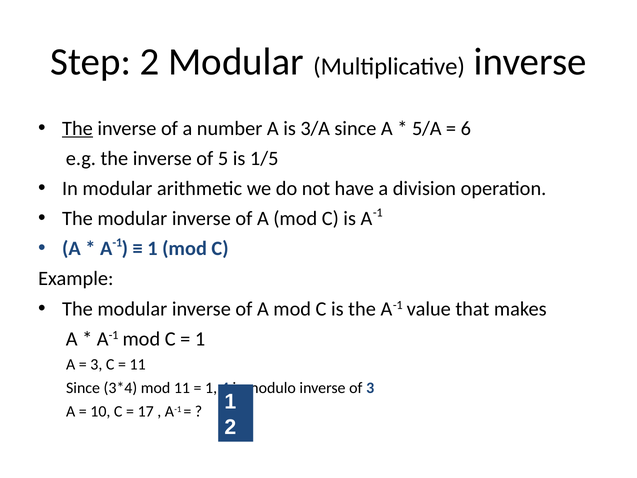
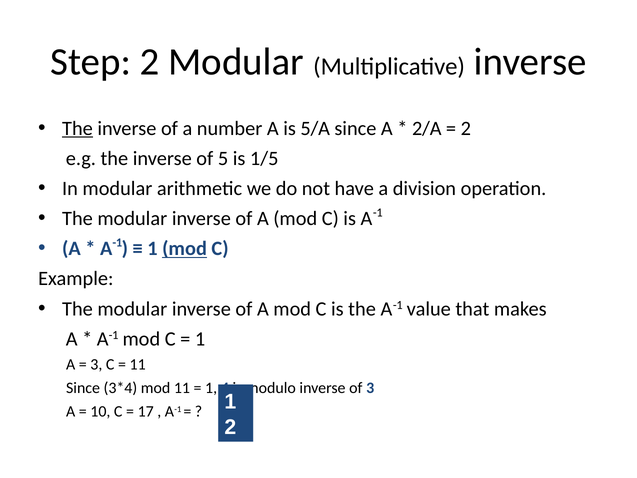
3/A: 3/A -> 5/A
5/A: 5/A -> 2/A
6 at (466, 128): 6 -> 2
mod at (185, 249) underline: none -> present
